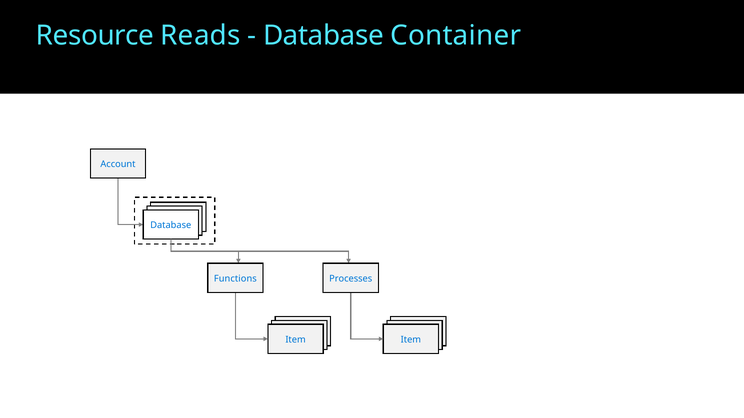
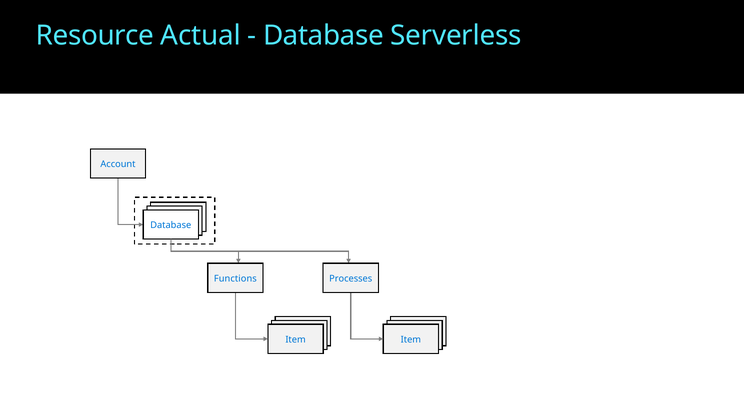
Reads: Reads -> Actual
Container: Container -> Serverless
